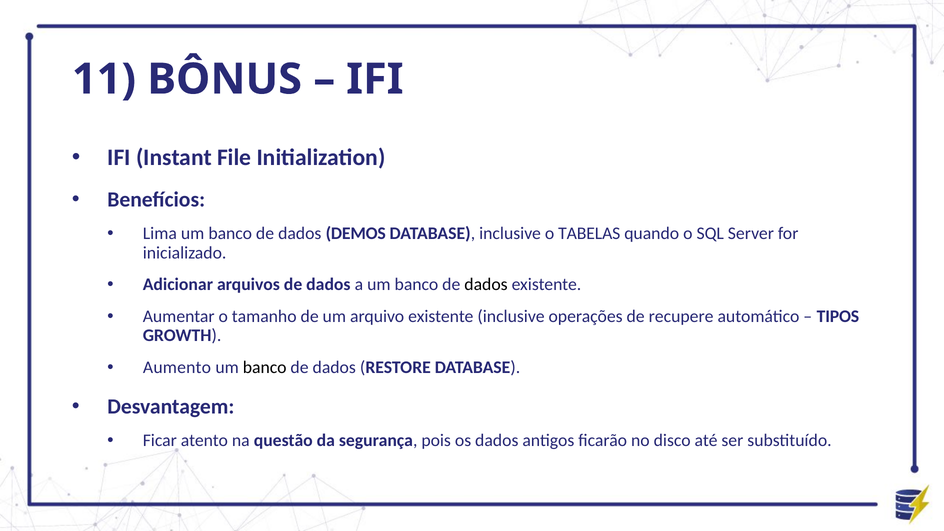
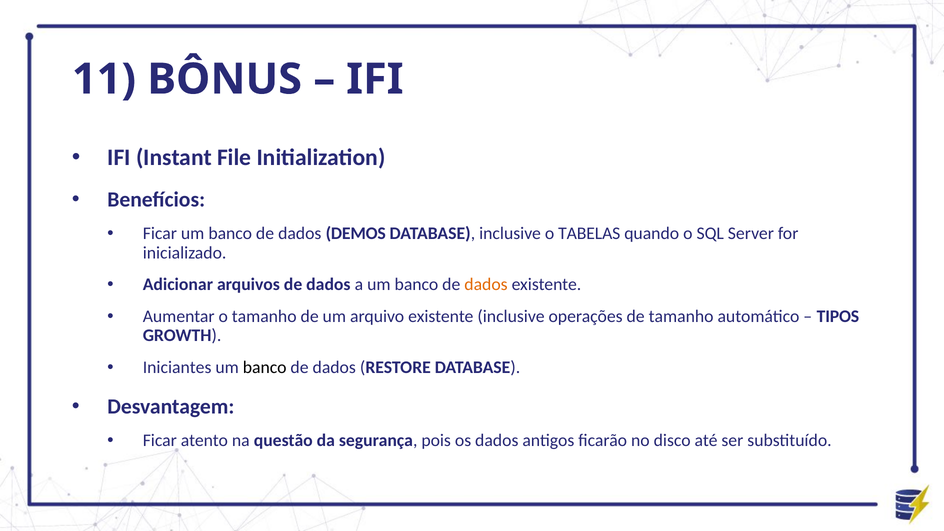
Lima at (160, 234): Lima -> Ficar
dados at (486, 285) colour: black -> orange
de recupere: recupere -> tamanho
Aumento: Aumento -> Iniciantes
